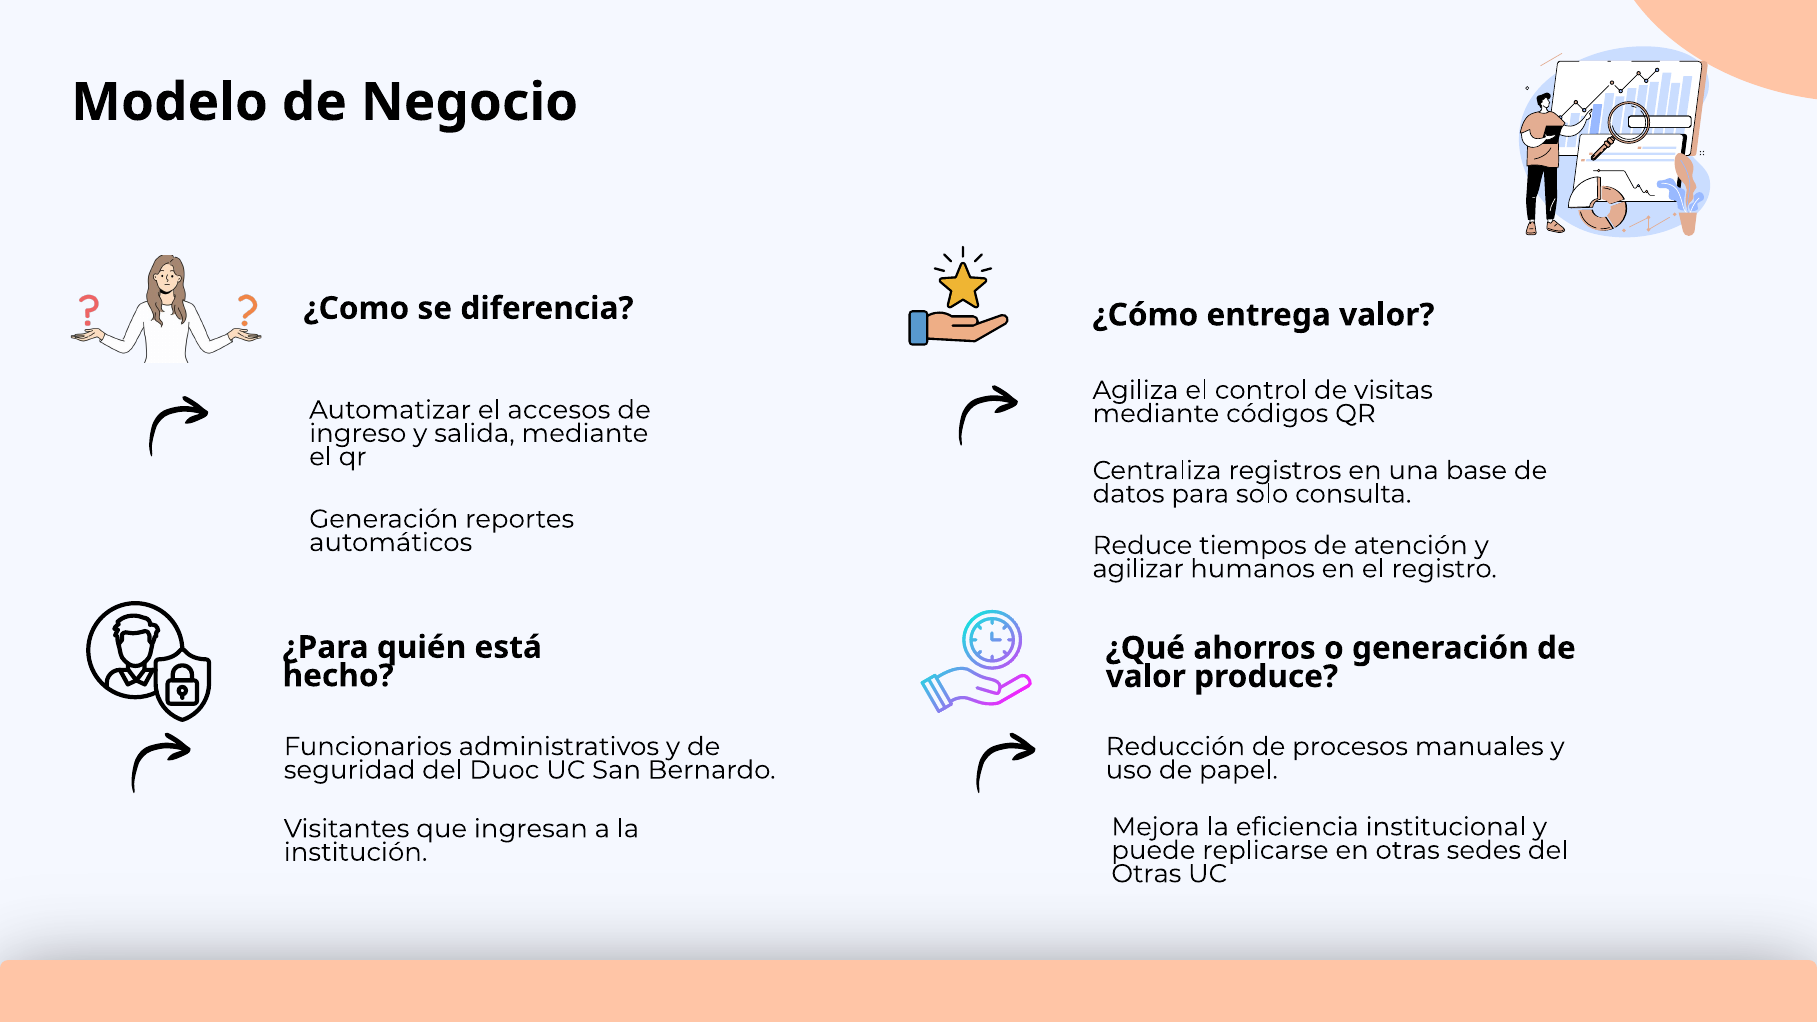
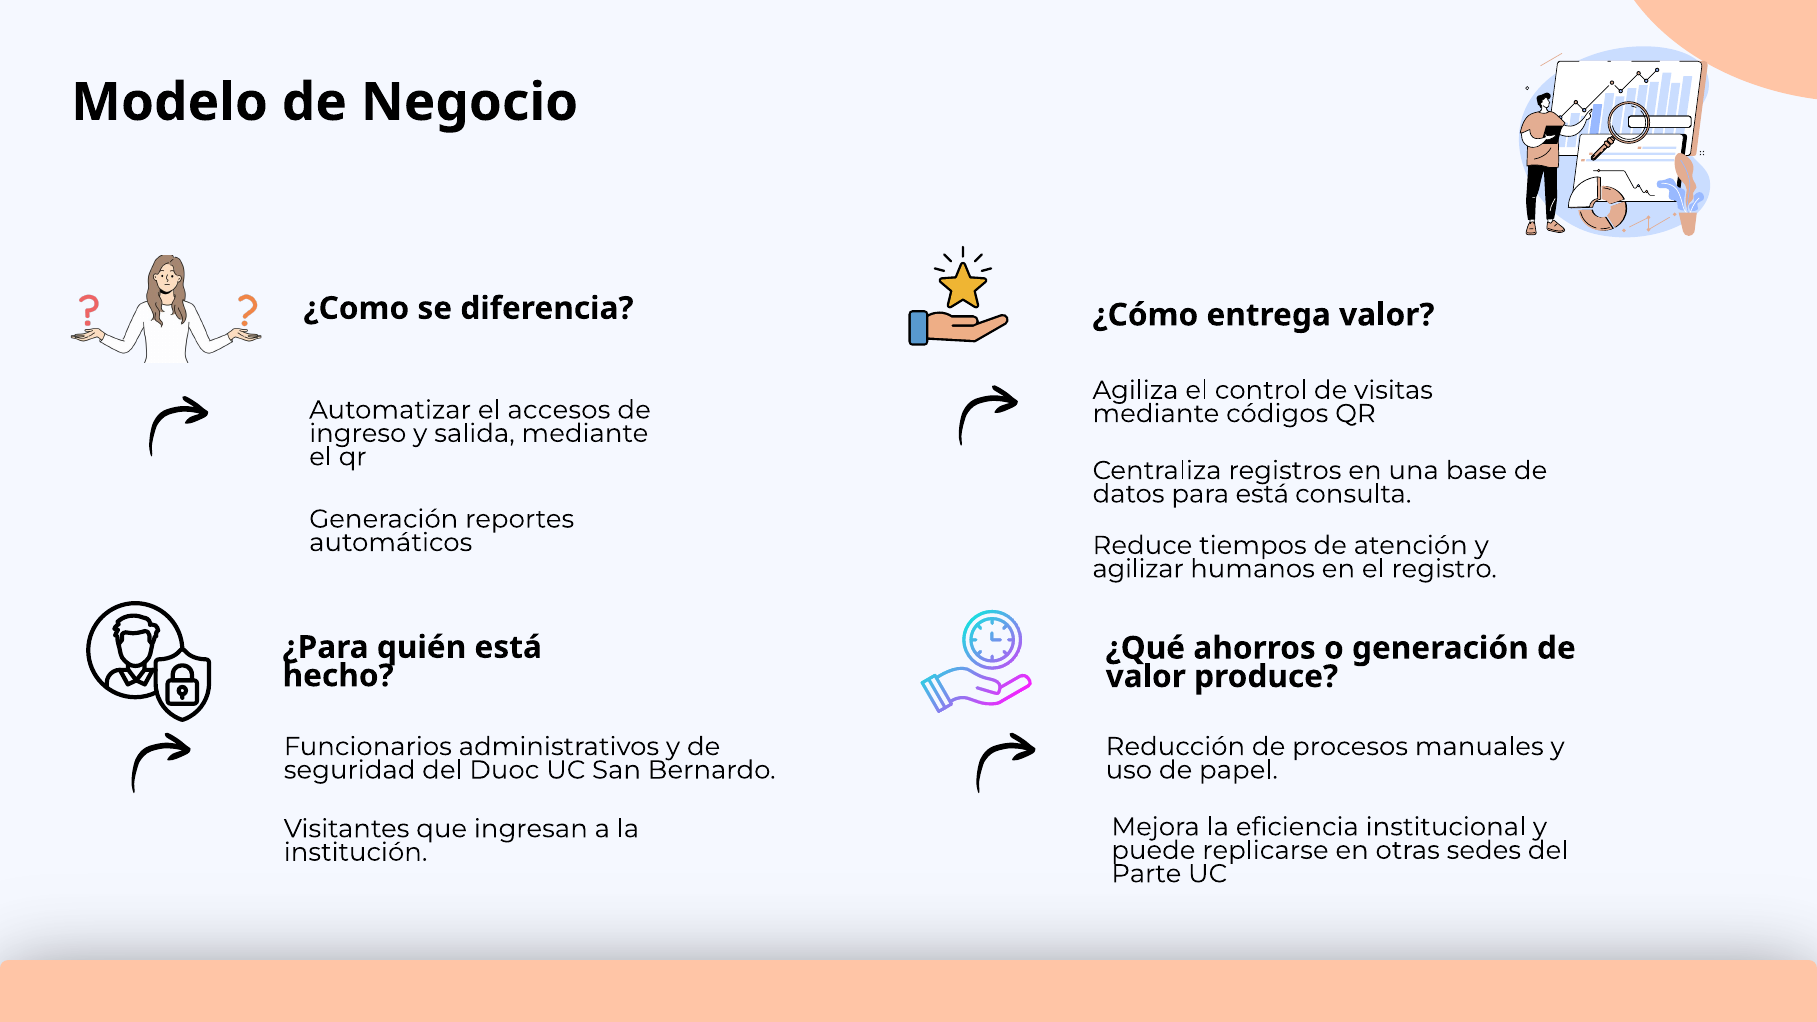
para solo: solo -> está
Otras at (1146, 874): Otras -> Parte
